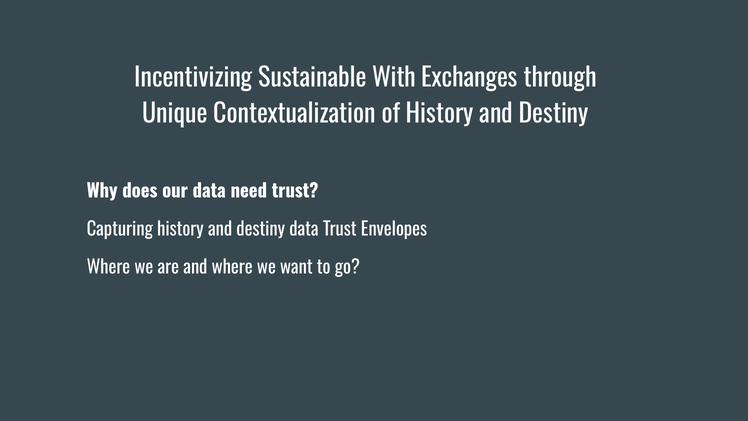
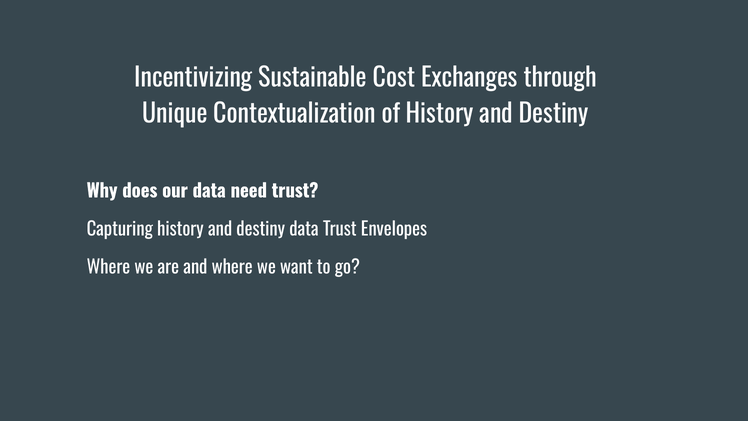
With: With -> Cost
